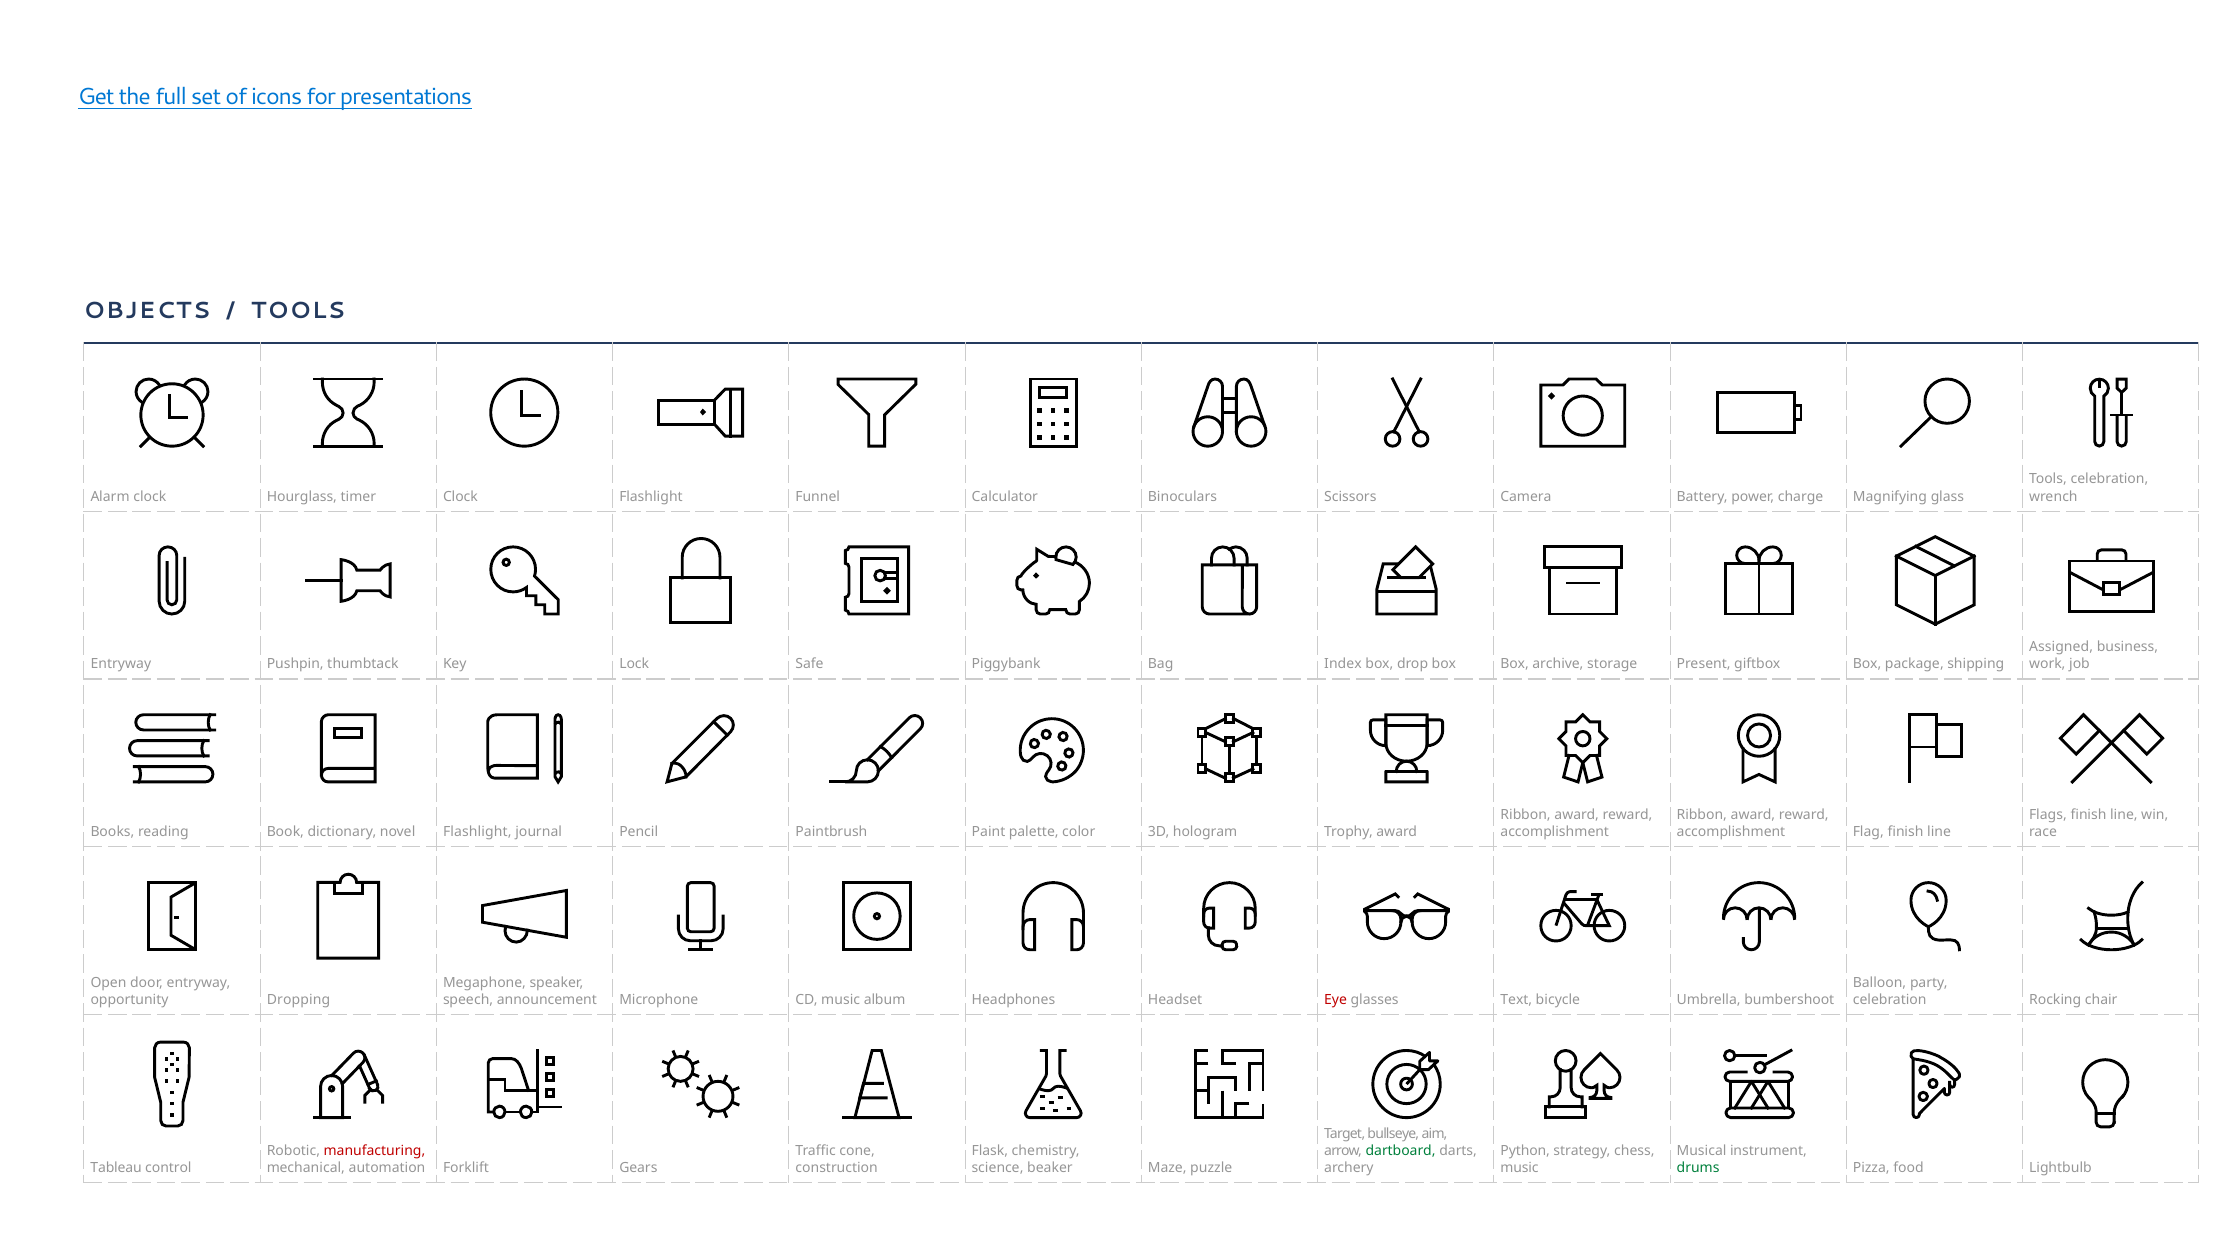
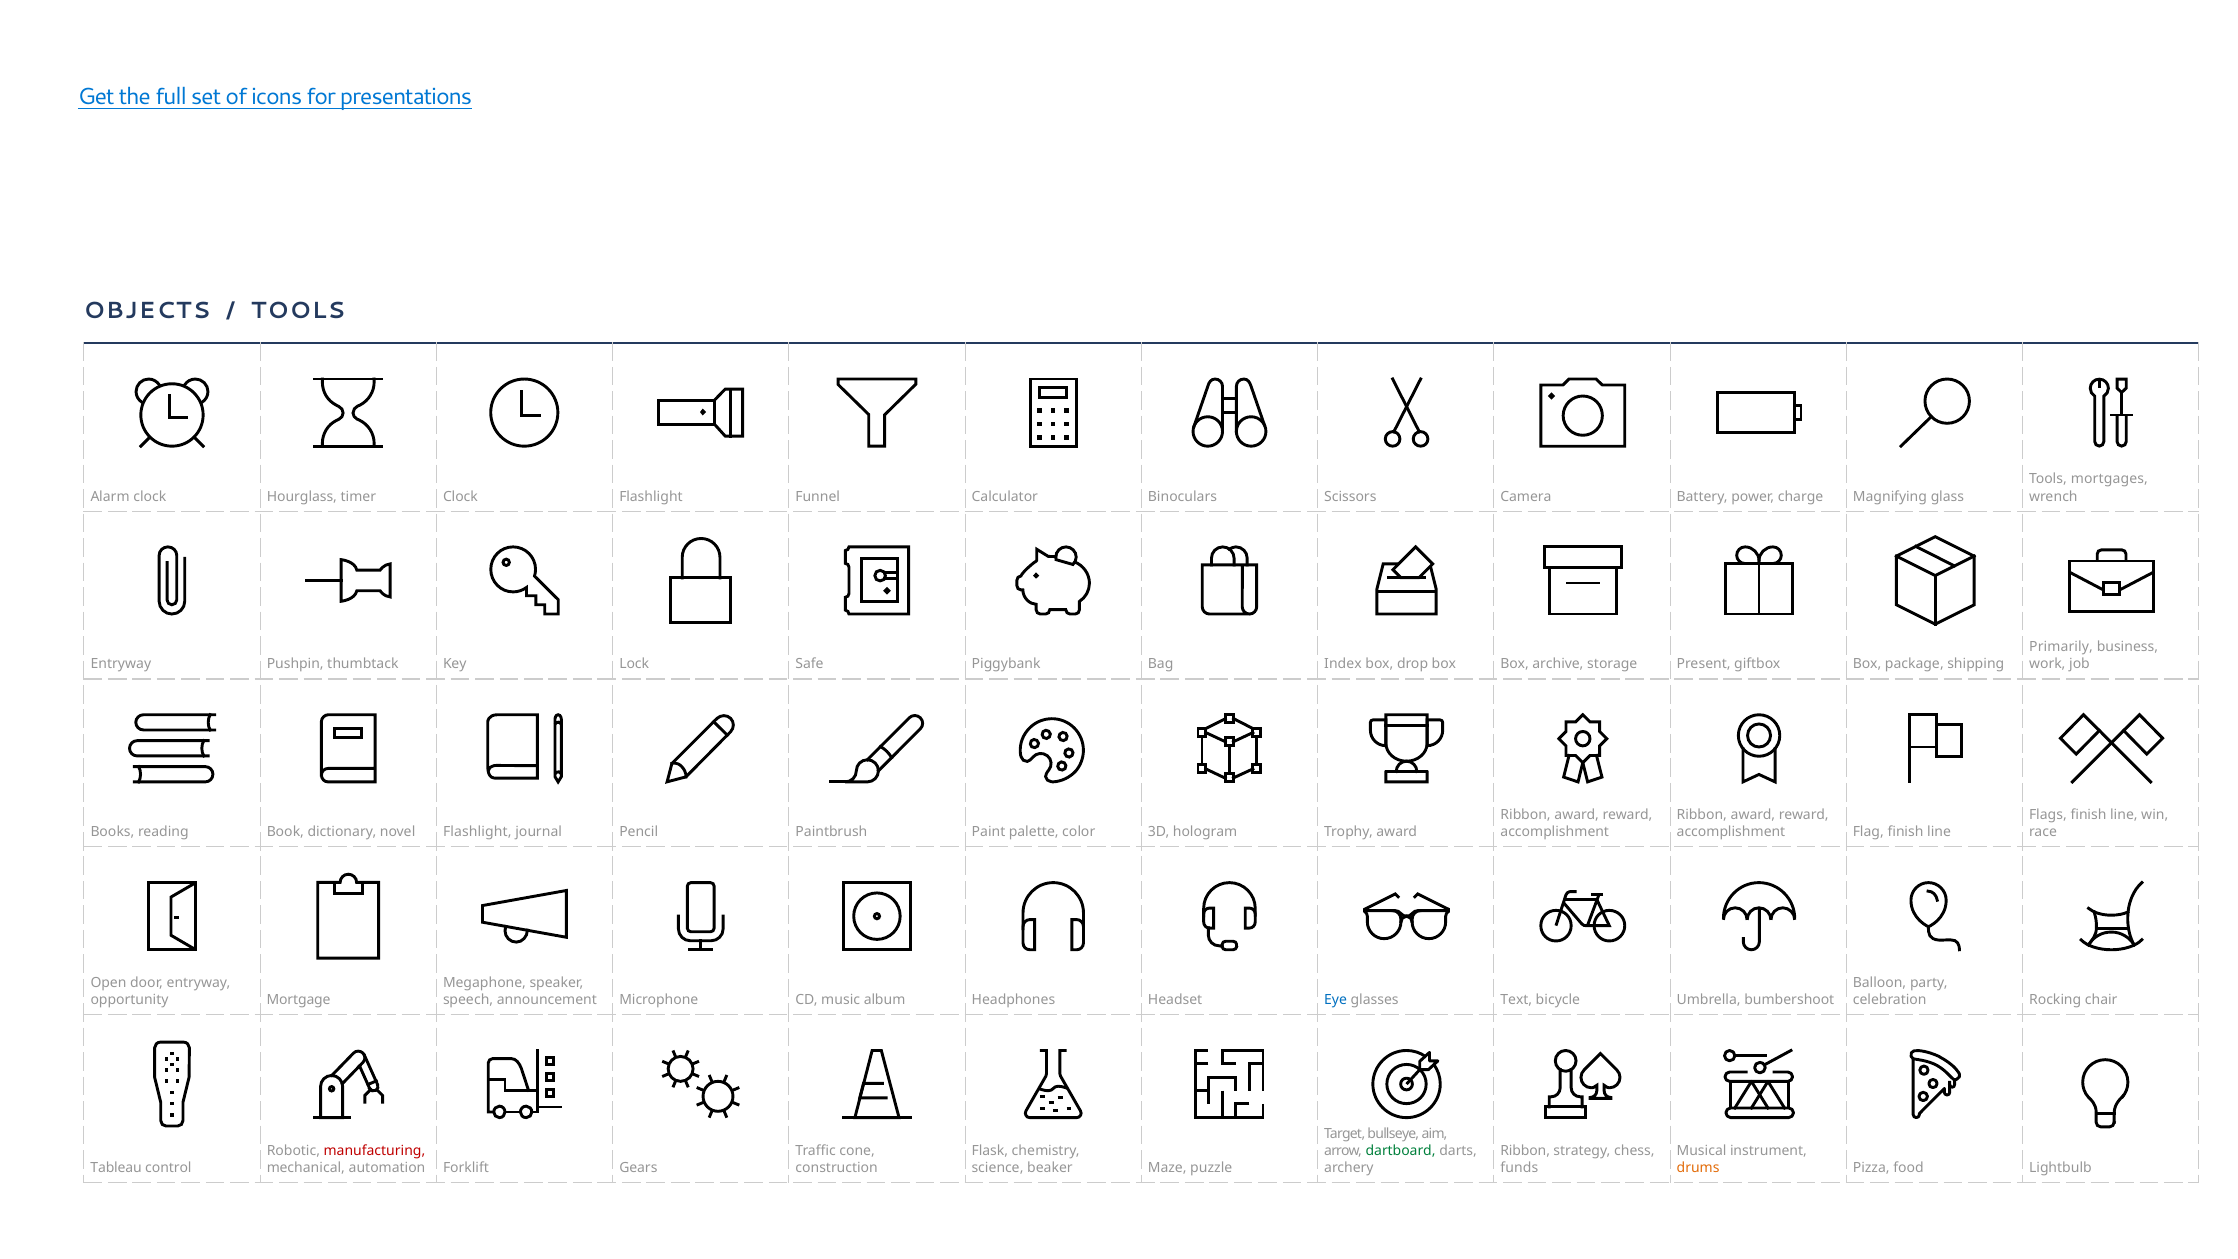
Tools celebration: celebration -> mortgages
Assigned: Assigned -> Primarily
Dropping: Dropping -> Mortgage
Eye colour: red -> blue
Python at (1525, 1151): Python -> Ribbon
music at (1520, 1168): music -> funds
drums colour: green -> orange
